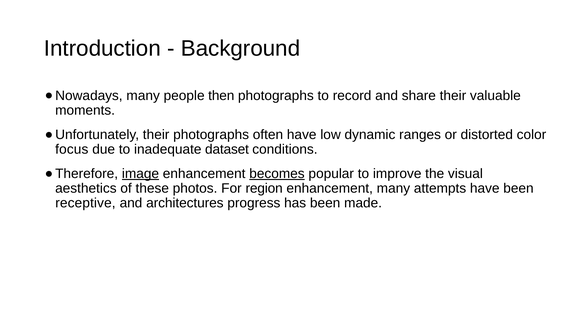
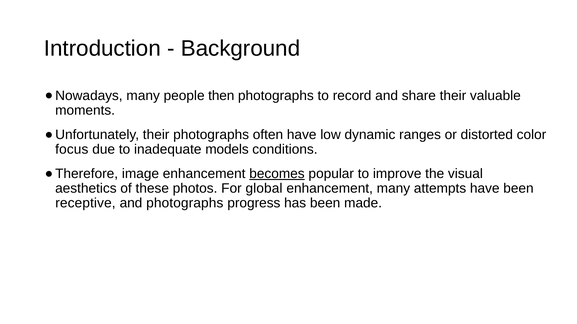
dataset: dataset -> models
image underline: present -> none
region: region -> global
and architectures: architectures -> photographs
